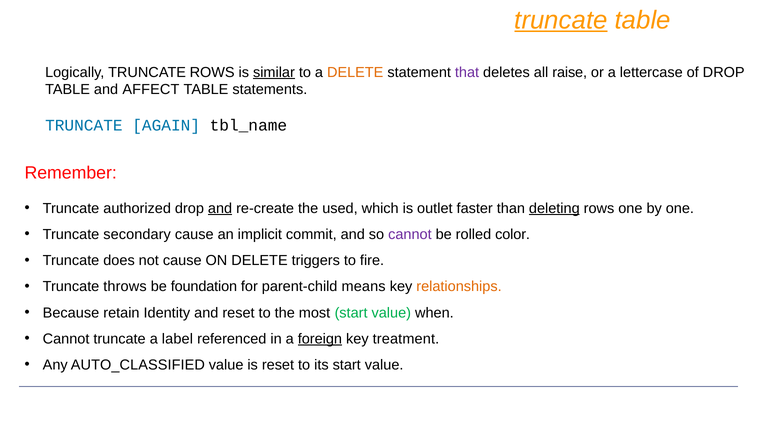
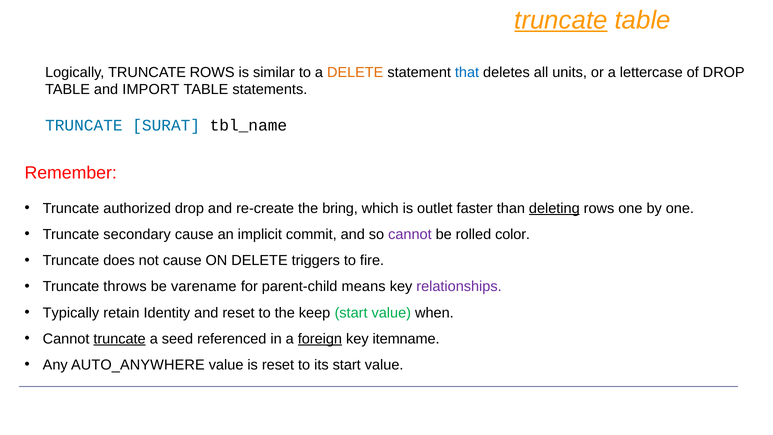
similar underline: present -> none
that colour: purple -> blue
raise: raise -> units
AFFECT: AFFECT -> IMPORT
AGAIN: AGAIN -> SURAT
and at (220, 208) underline: present -> none
used: used -> bring
foundation: foundation -> varename
relationships colour: orange -> purple
Because: Because -> Typically
most: most -> keep
truncate at (120, 339) underline: none -> present
label: label -> seed
treatment: treatment -> itemname
AUTO_CLASSIFIED: AUTO_CLASSIFIED -> AUTO_ANYWHERE
